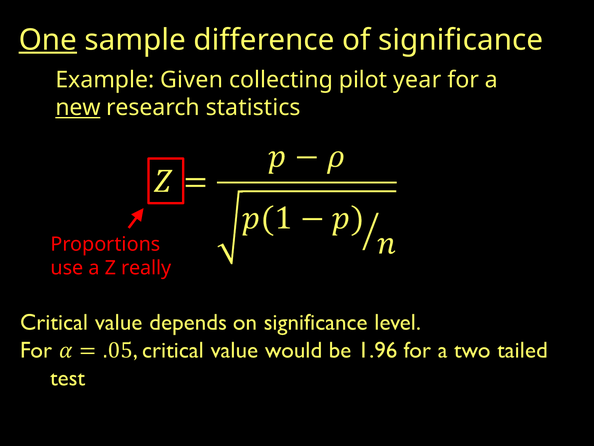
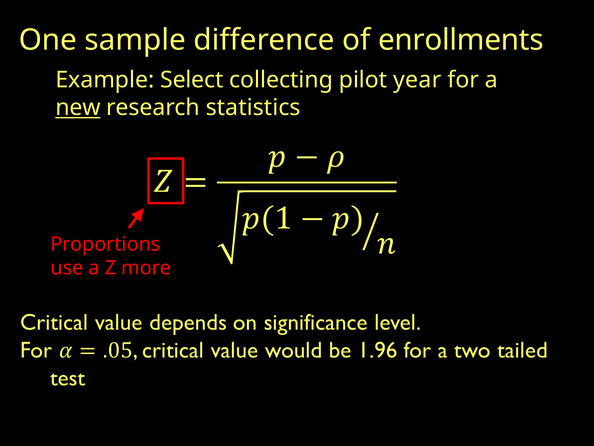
One underline: present -> none
significance: significance -> enrollments
Given: Given -> Select
really: really -> more
